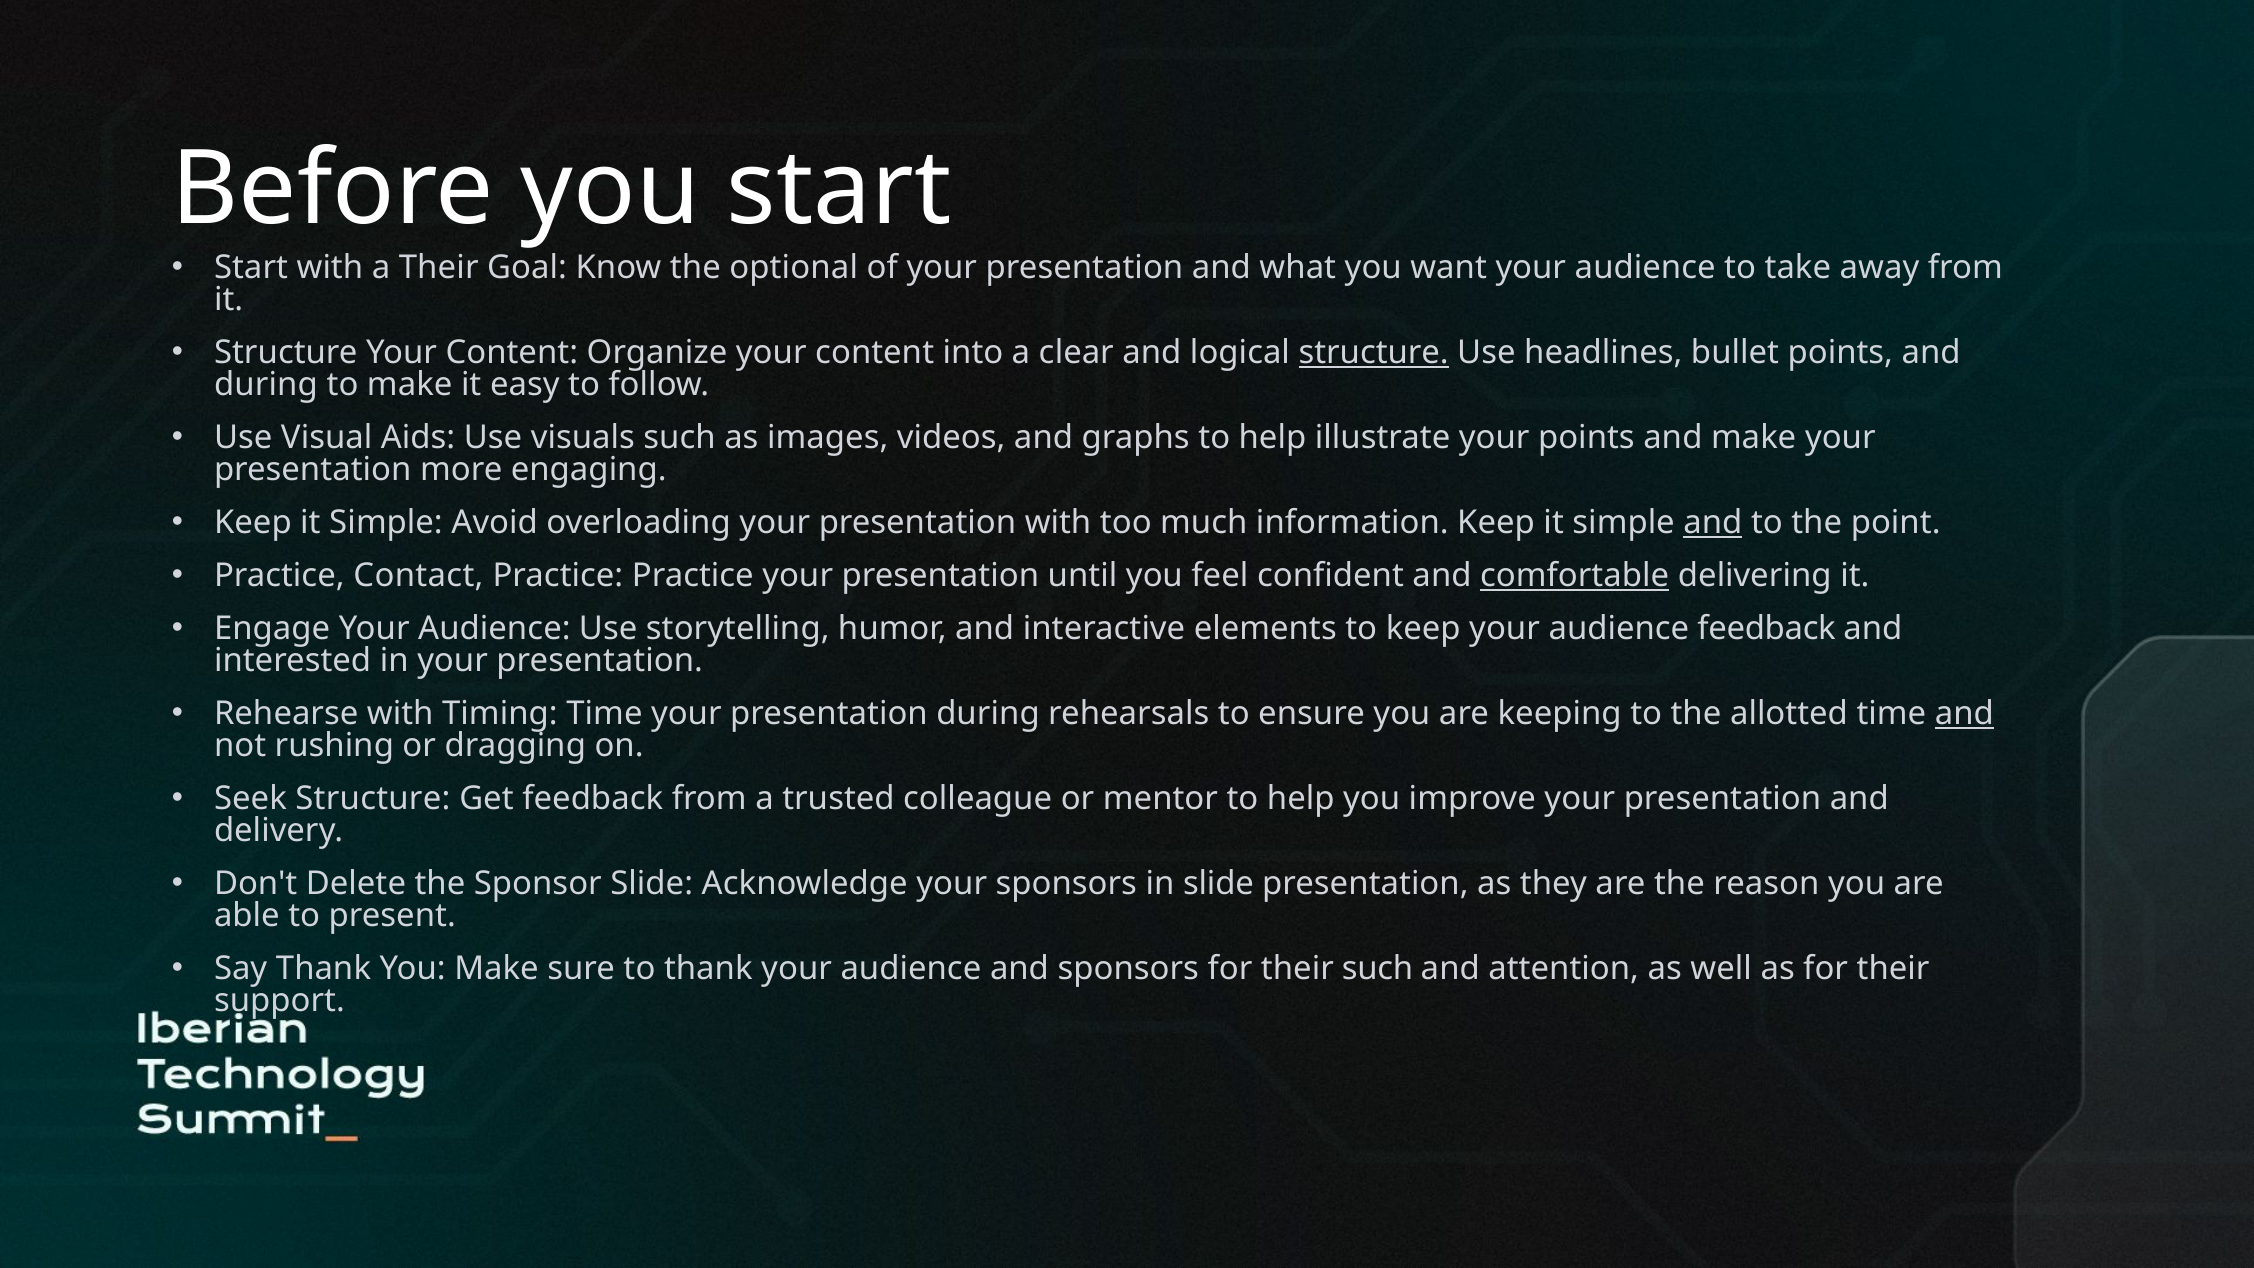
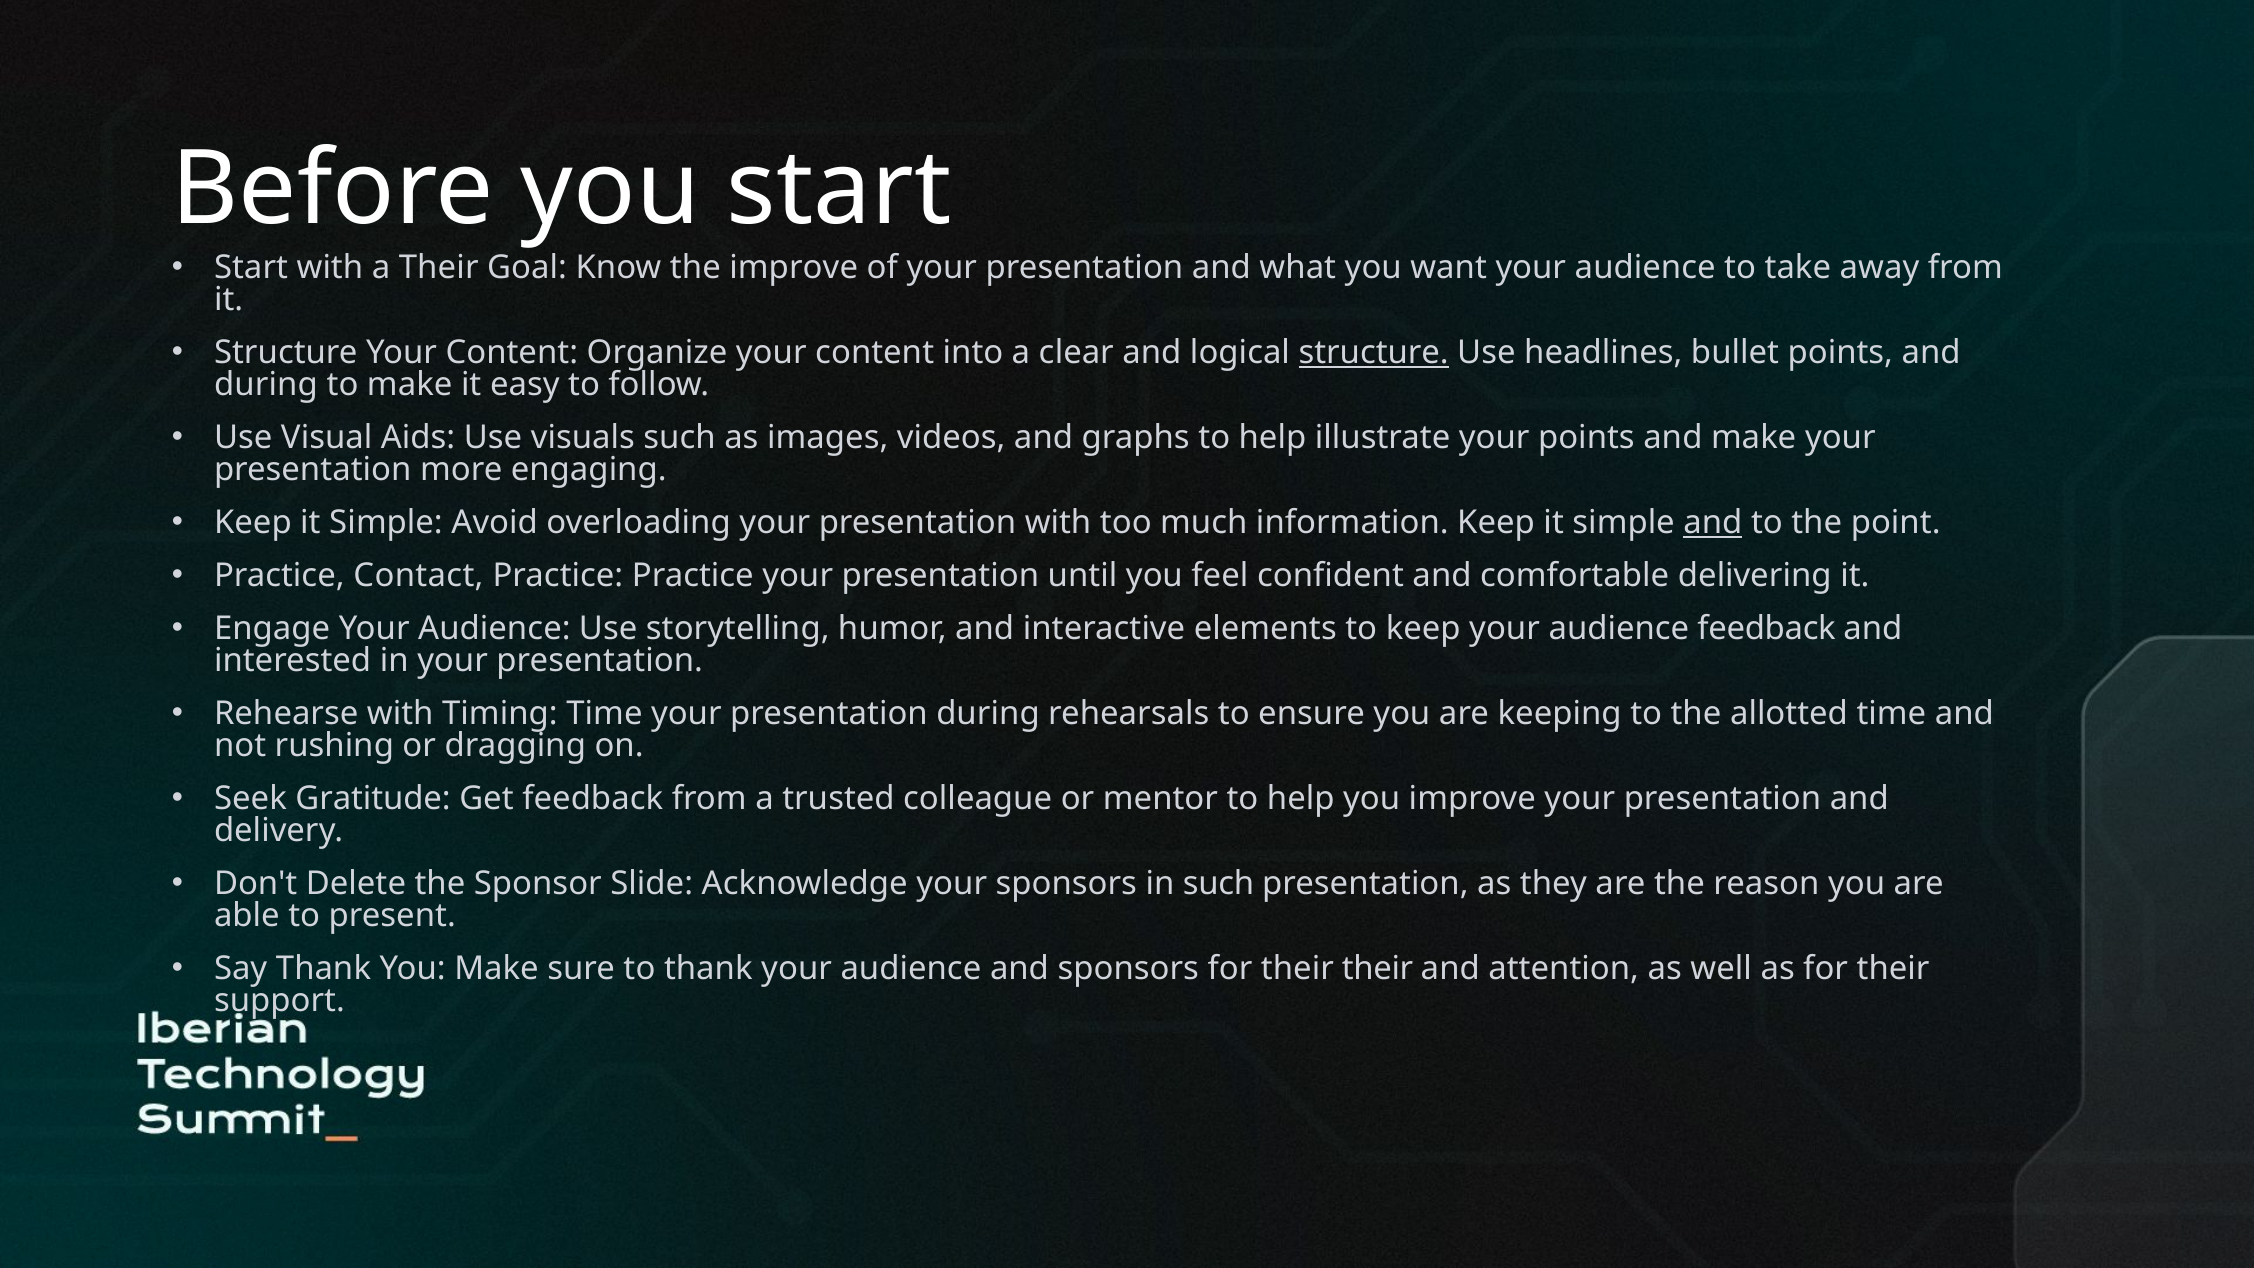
the optional: optional -> improve
comfortable underline: present -> none
and at (1964, 714) underline: present -> none
Seek Structure: Structure -> Gratitude
in slide: slide -> such
their such: such -> their
